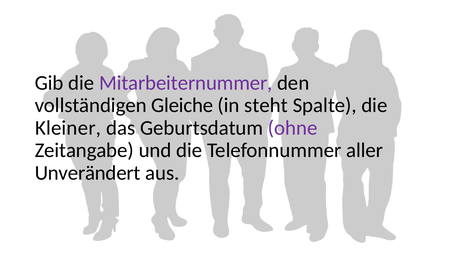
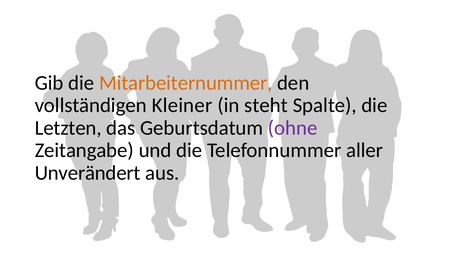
Mitarbeiternummer colour: purple -> orange
Gleiche: Gleiche -> Kleiner
Kleiner: Kleiner -> Letzten
